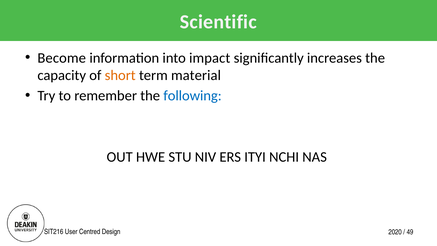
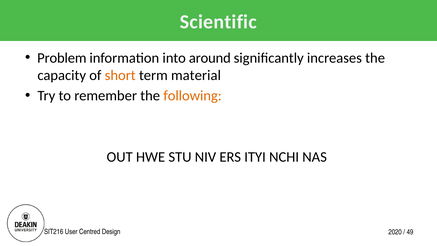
Become: Become -> Problem
impact: impact -> around
following colour: blue -> orange
